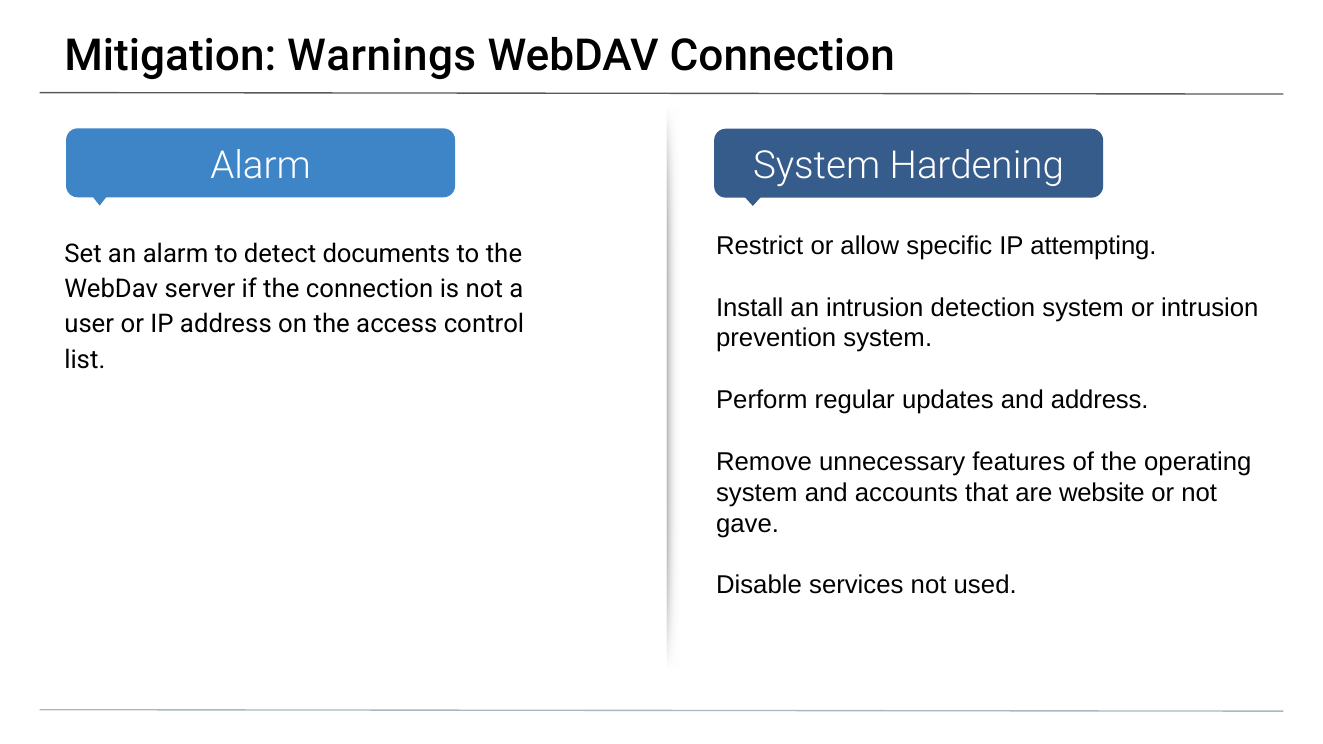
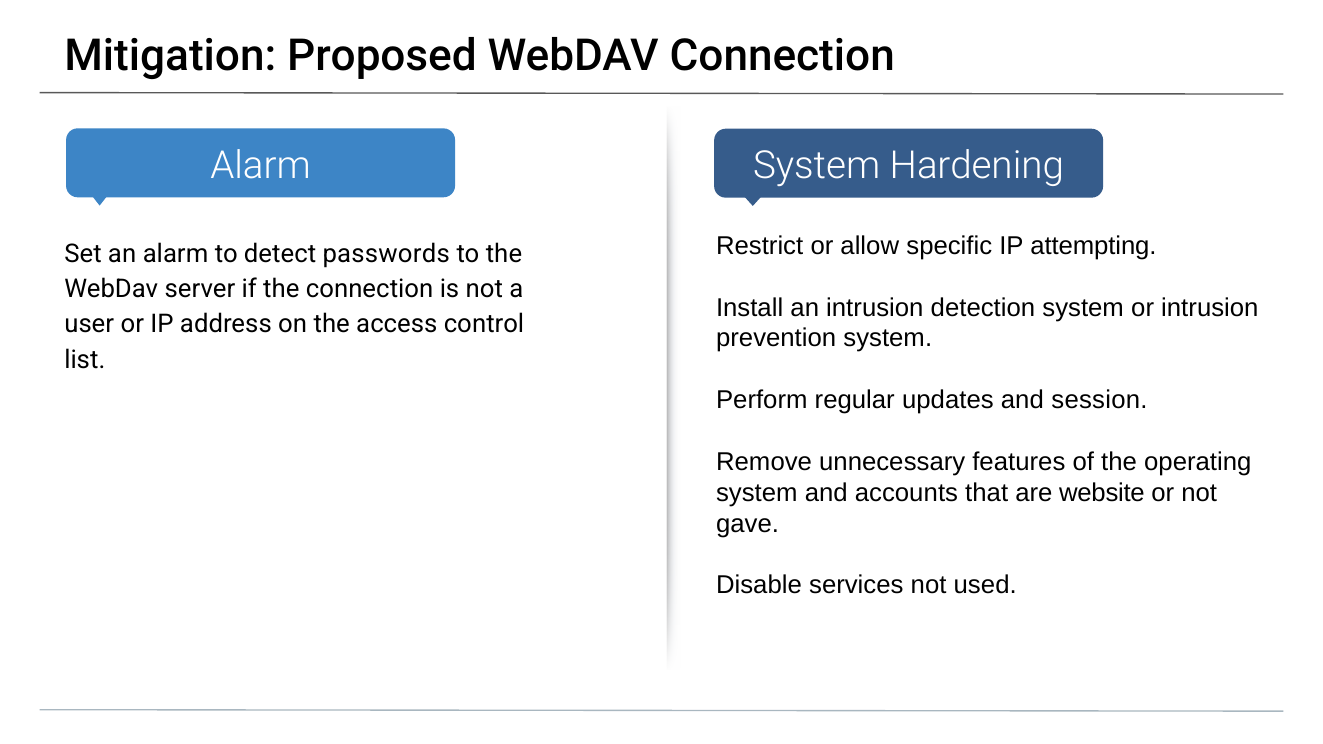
Warnings: Warnings -> Proposed
documents: documents -> passwords
and address: address -> session
